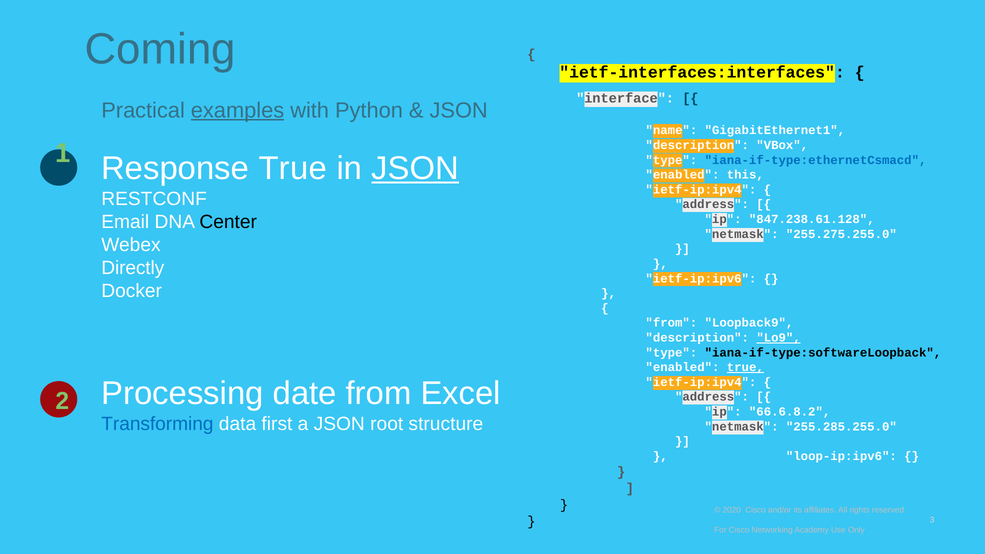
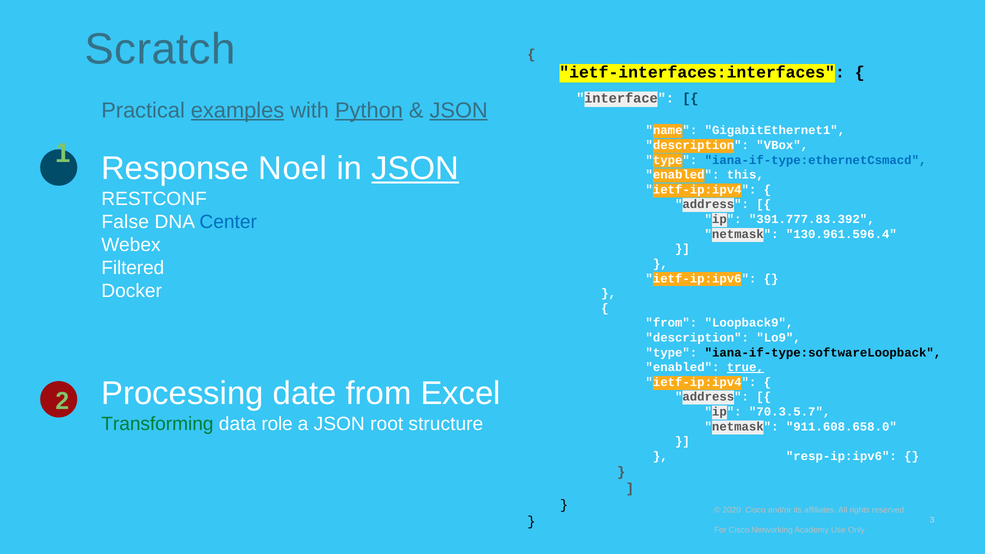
Coming: Coming -> Scratch
Python underline: none -> present
JSON at (459, 110) underline: none -> present
Response True: True -> Noel
Email: Email -> False
Center colour: black -> blue
847.238.61.128: 847.238.61.128 -> 391.777.83.392
255.275.255.0: 255.275.255.0 -> 130.961.596.4
Directly: Directly -> Filtered
Lo9 underline: present -> none
66.6.8.2: 66.6.8.2 -> 70.3.5.7
Transforming colour: blue -> green
first: first -> role
255.285.255.0: 255.285.255.0 -> 911.608.658.0
loop-ip:ipv6: loop-ip:ipv6 -> resp-ip:ipv6
